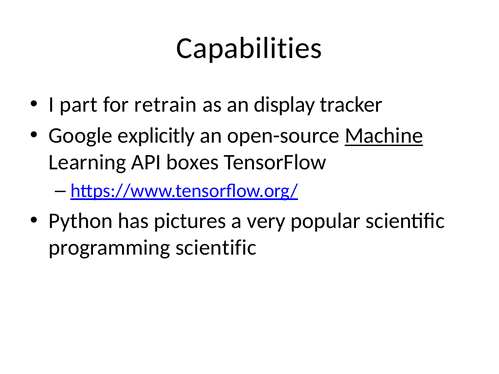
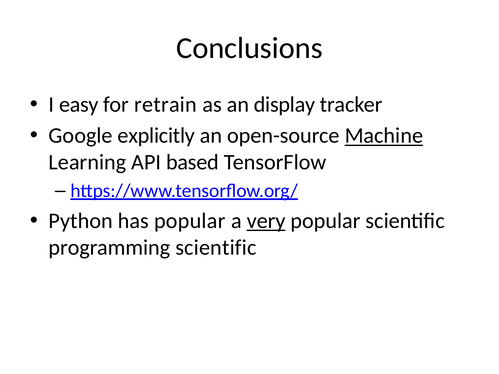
Capabilities: Capabilities -> Conclusions
part: part -> easy
boxes: boxes -> based
has pictures: pictures -> popular
very underline: none -> present
